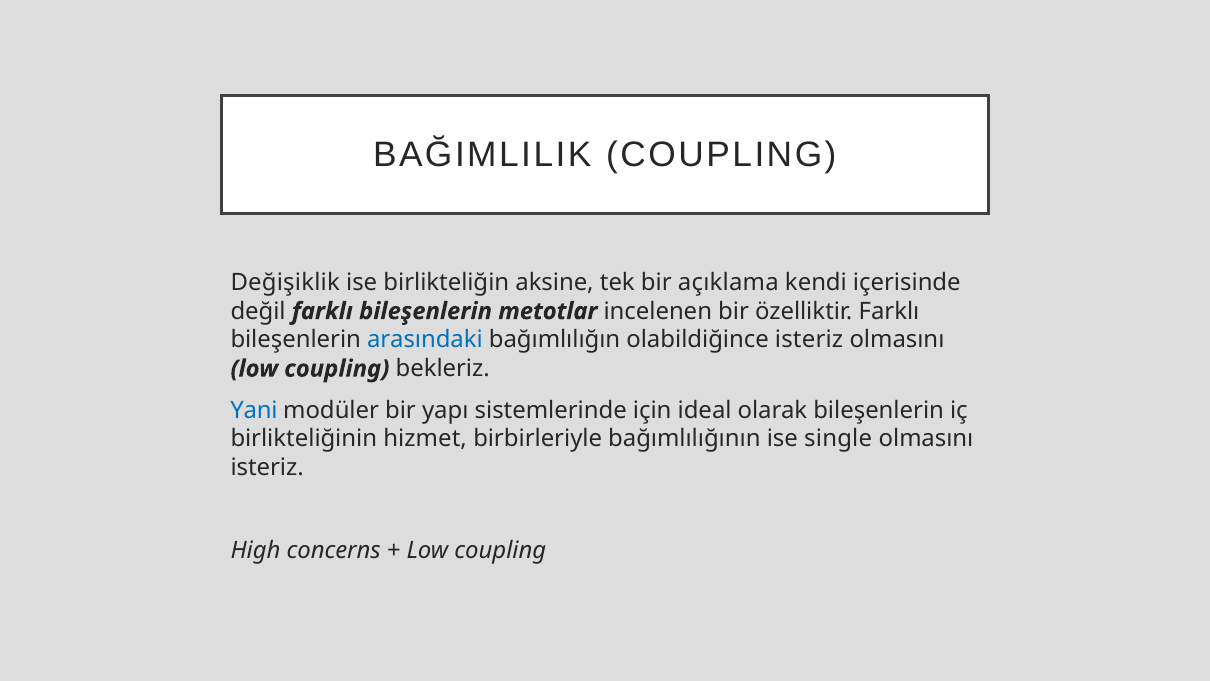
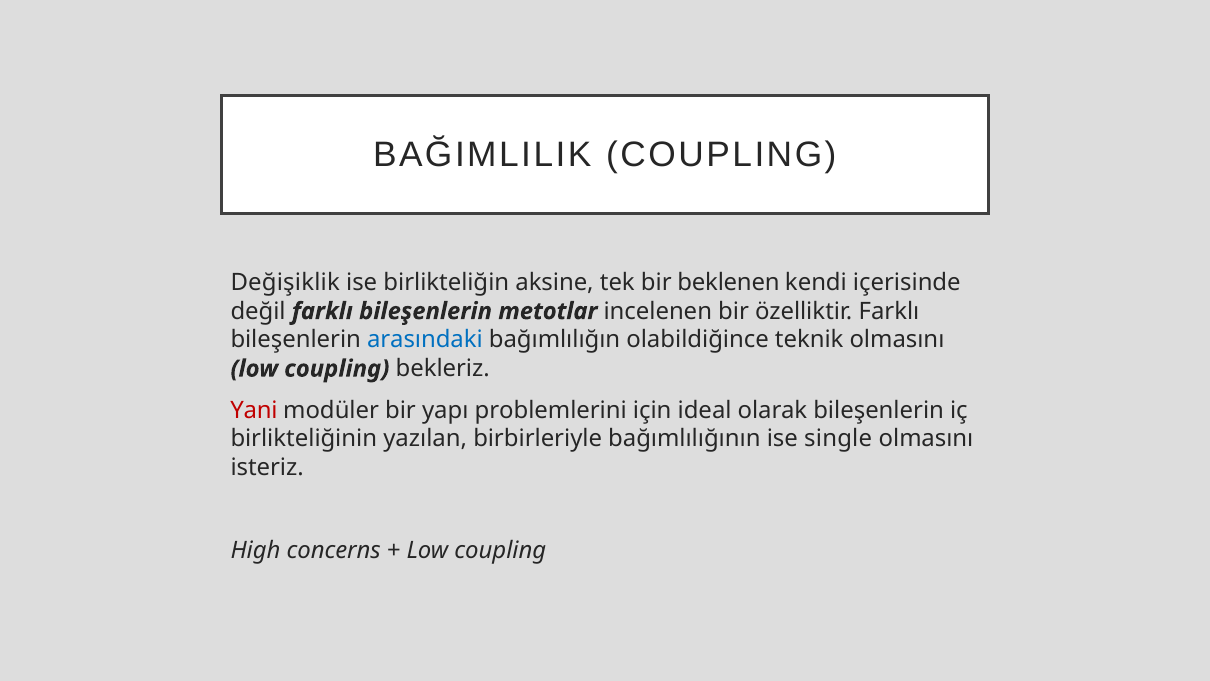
açıklama: açıklama -> beklenen
olabildiğince isteriz: isteriz -> teknik
Yani colour: blue -> red
sistemlerinde: sistemlerinde -> problemlerini
hizmet: hizmet -> yazılan
